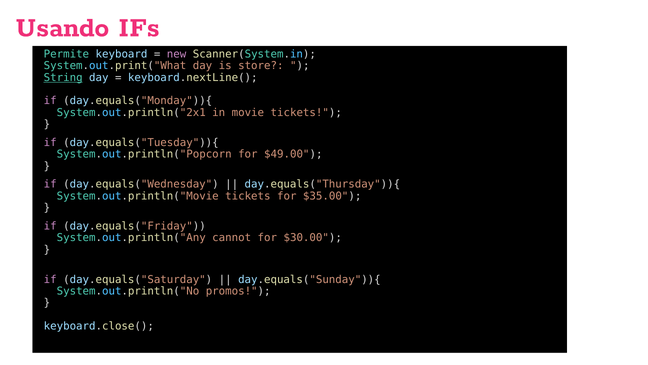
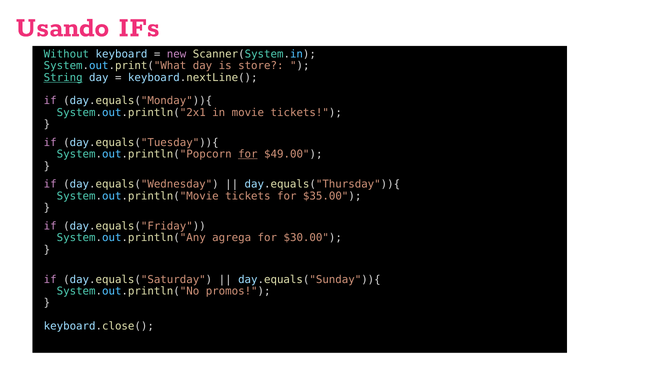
Permite: Permite -> Without
for at (248, 154) underline: none -> present
cannot: cannot -> agrega
